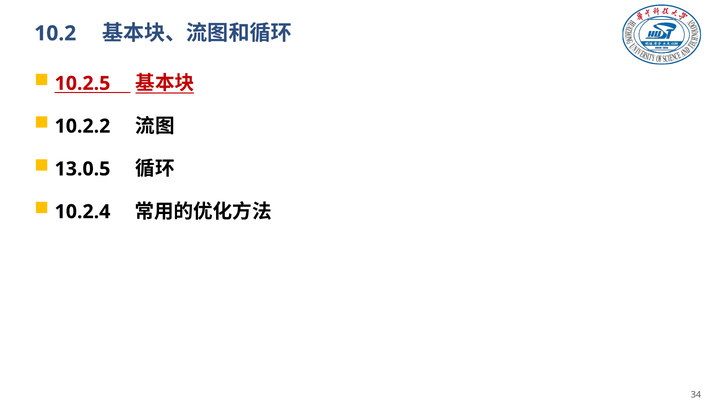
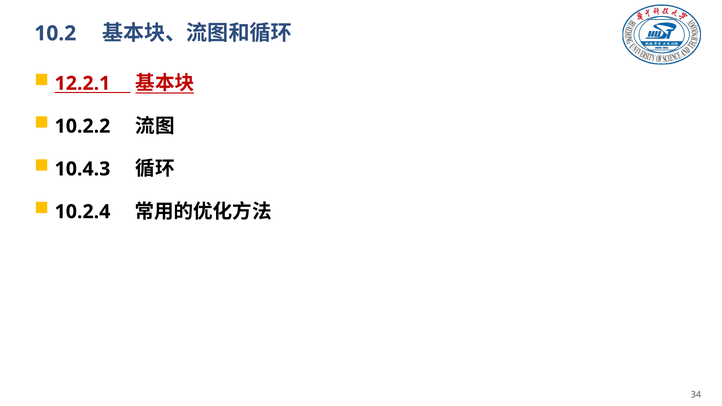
10.2.5: 10.2.5 -> 12.2.1
13.0.5: 13.0.5 -> 10.4.3
